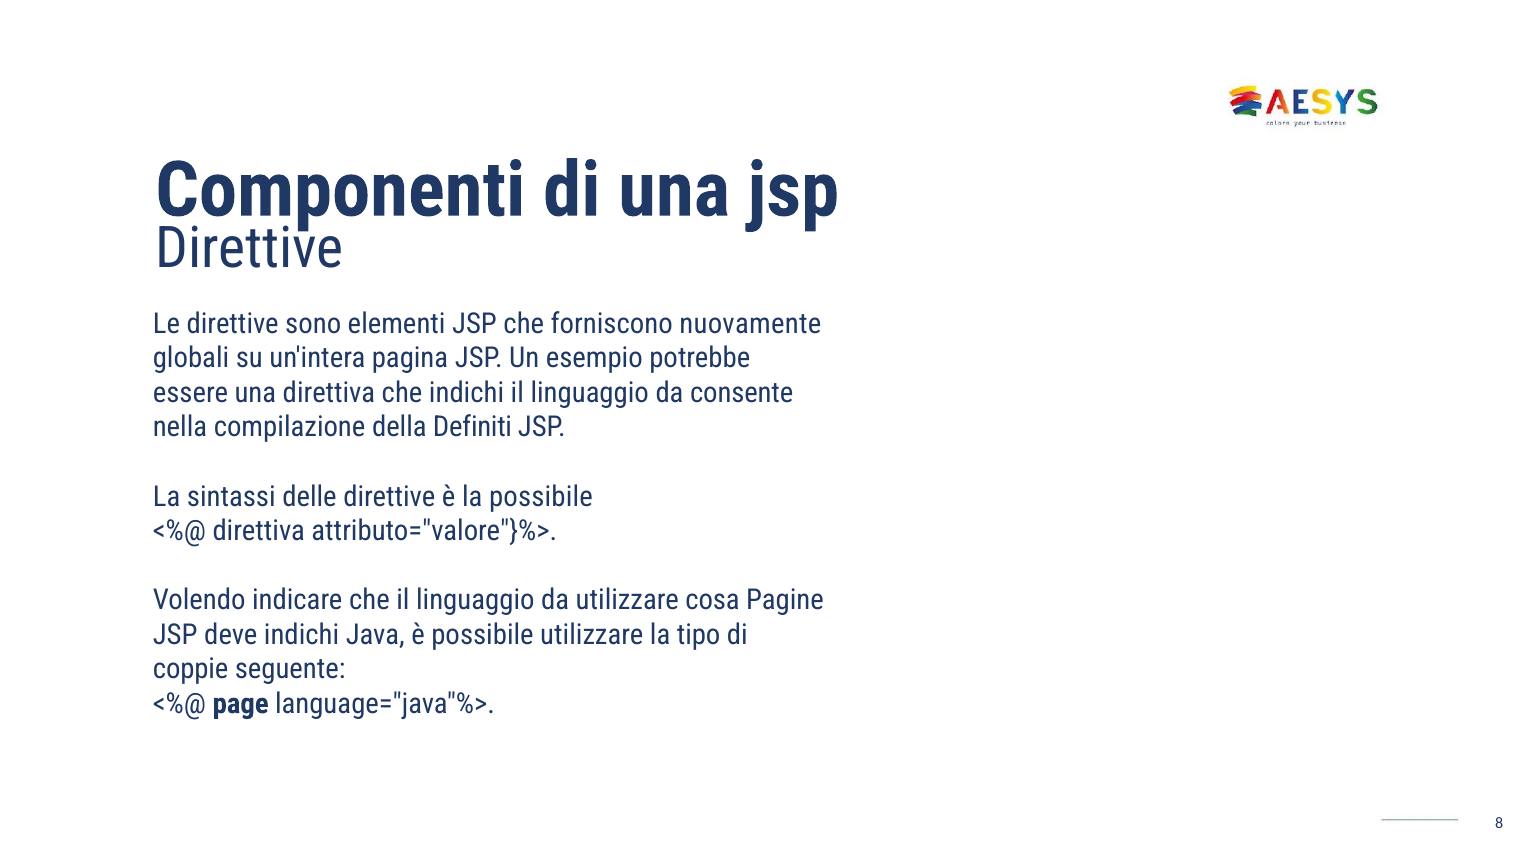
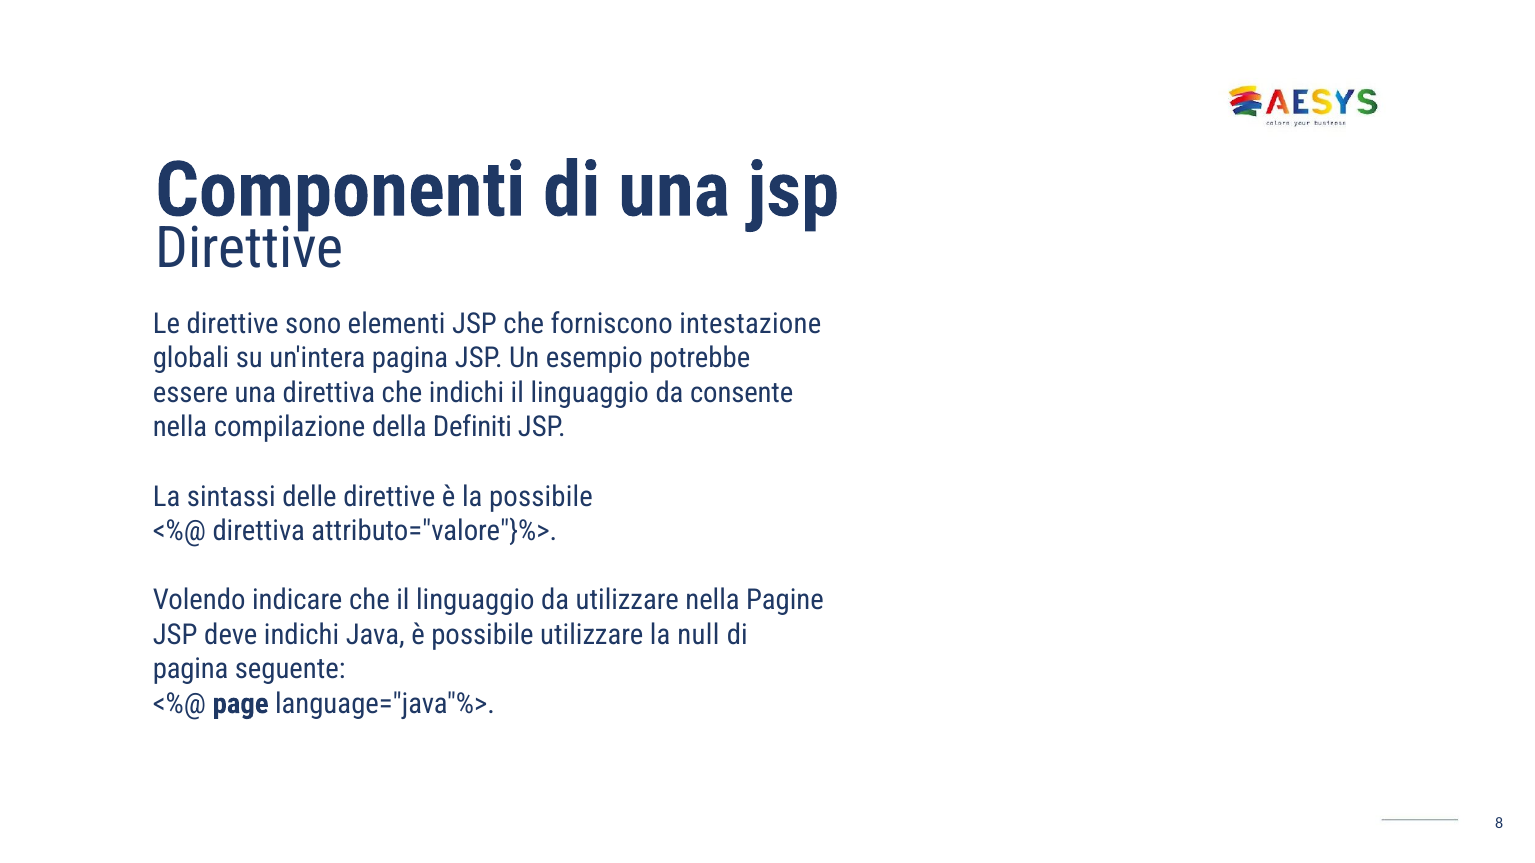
nuovamente: nuovamente -> intestazione
utilizzare cosa: cosa -> nella
tipo: tipo -> null
coppie at (191, 669): coppie -> pagina
